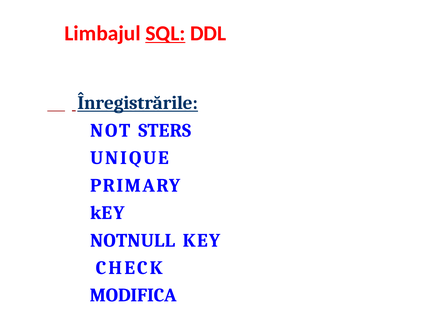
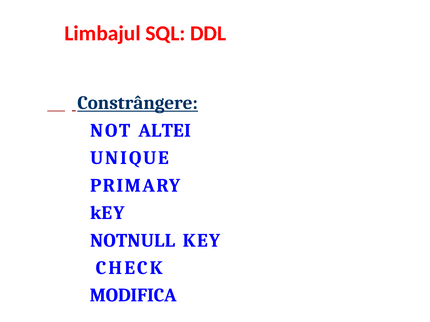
SQL underline: present -> none
Înregistrările: Înregistrările -> Constrângere
STERS: STERS -> ALTEI
